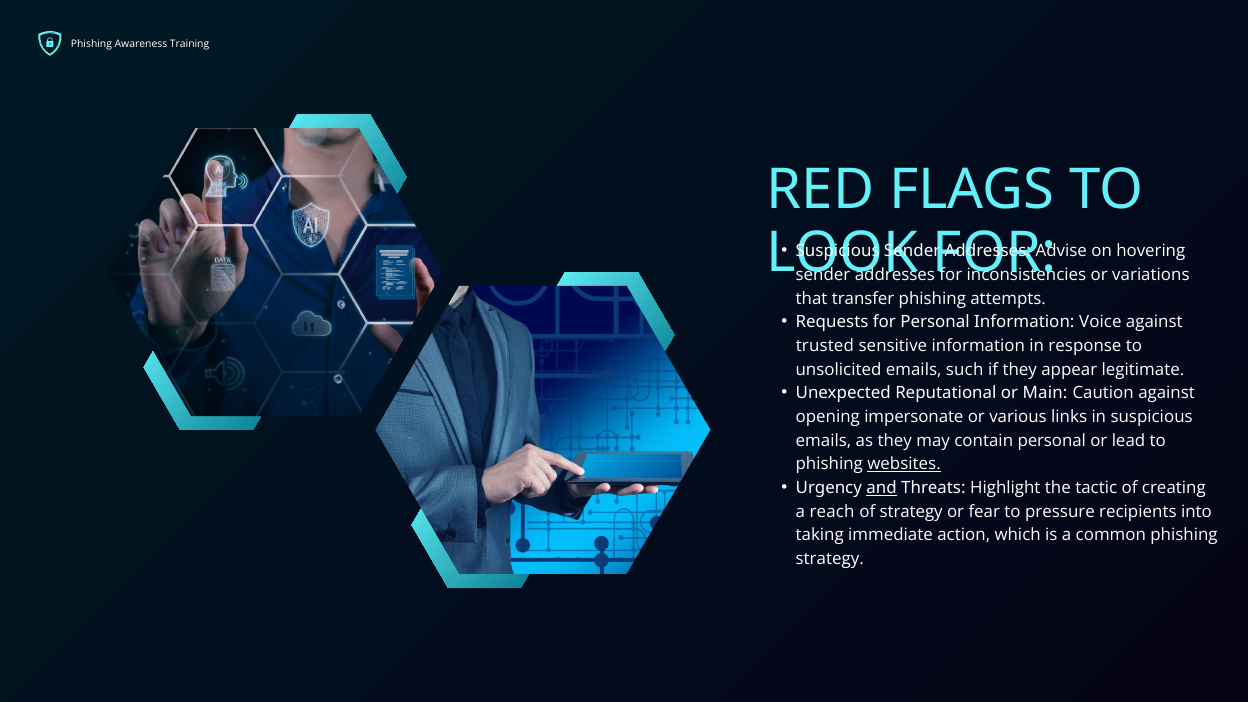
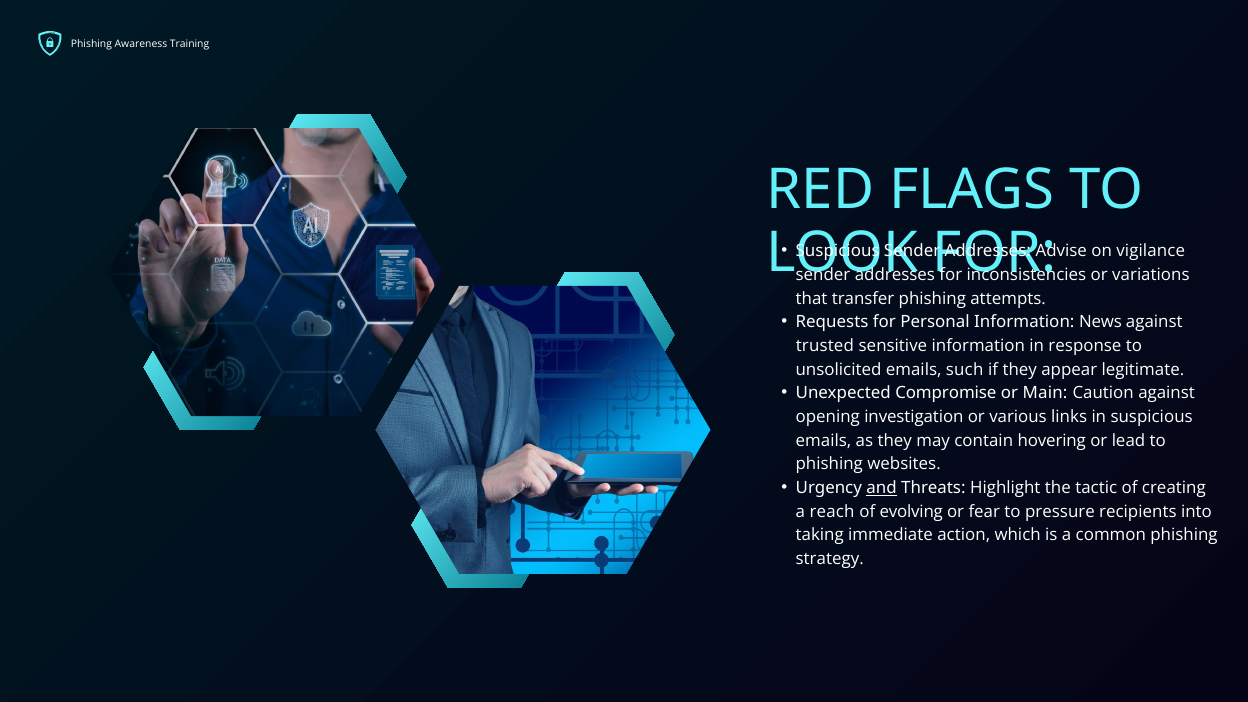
hovering: hovering -> vigilance
Voice: Voice -> News
Reputational: Reputational -> Compromise
impersonate: impersonate -> investigation
contain personal: personal -> hovering
websites underline: present -> none
of strategy: strategy -> evolving
